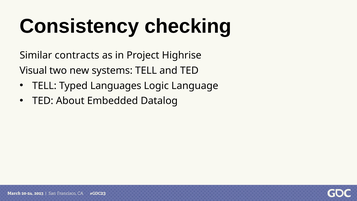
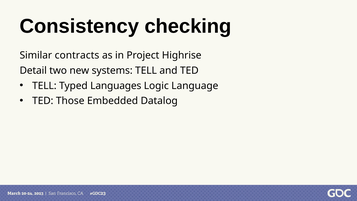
Visual: Visual -> Detail
About: About -> Those
